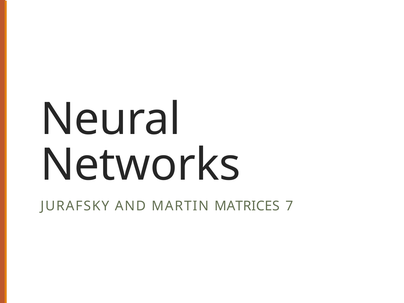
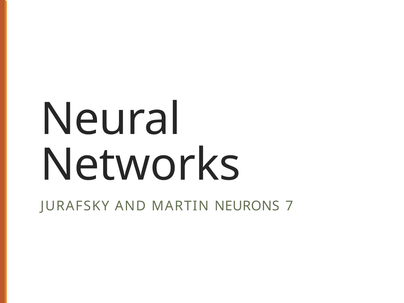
MATRICES: MATRICES -> NEURONS
